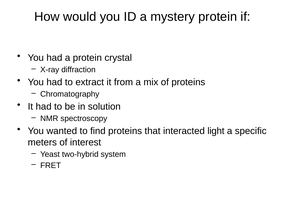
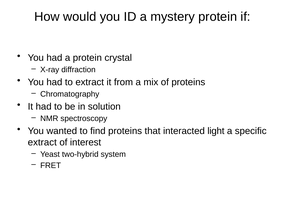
meters at (42, 142): meters -> extract
